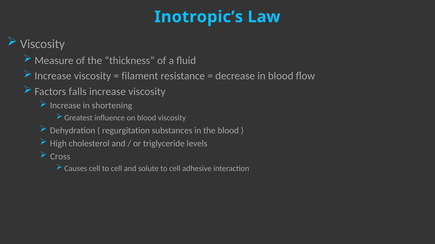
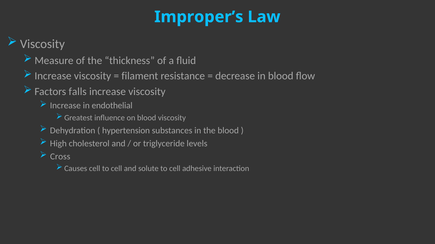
Inotropic’s: Inotropic’s -> Improper’s
shortening: shortening -> endothelial
regurgitation: regurgitation -> hypertension
